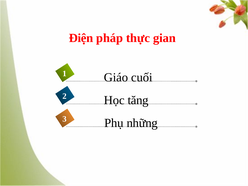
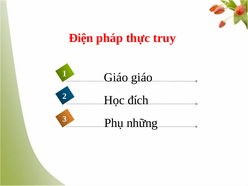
gian: gian -> truy
Giáo cuối: cuối -> giáo
tăng: tăng -> đích
